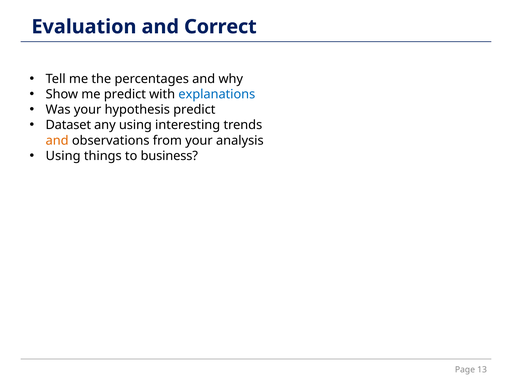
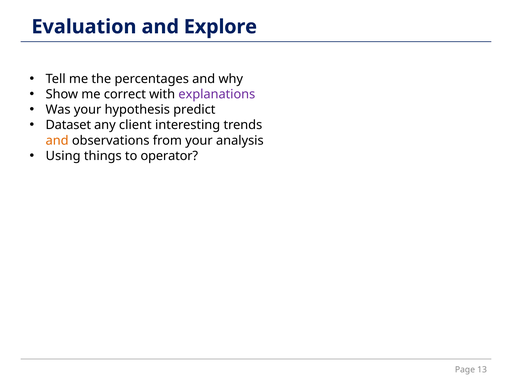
Correct: Correct -> Explore
me predict: predict -> correct
explanations colour: blue -> purple
any using: using -> client
business: business -> operator
